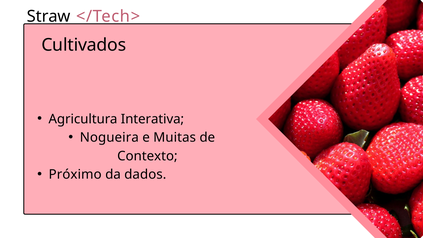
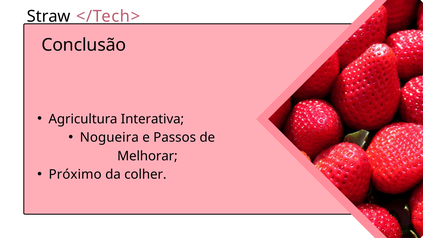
Cultivados: Cultivados -> Conclusão
Muitas: Muitas -> Passos
Contexto: Contexto -> Melhorar
dados: dados -> colher
